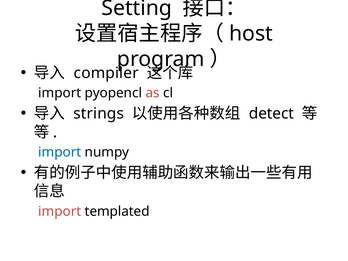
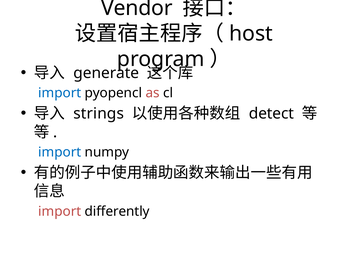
Setting: Setting -> Vendor
compiler: compiler -> generate
import at (60, 93) colour: black -> blue
templated: templated -> differently
